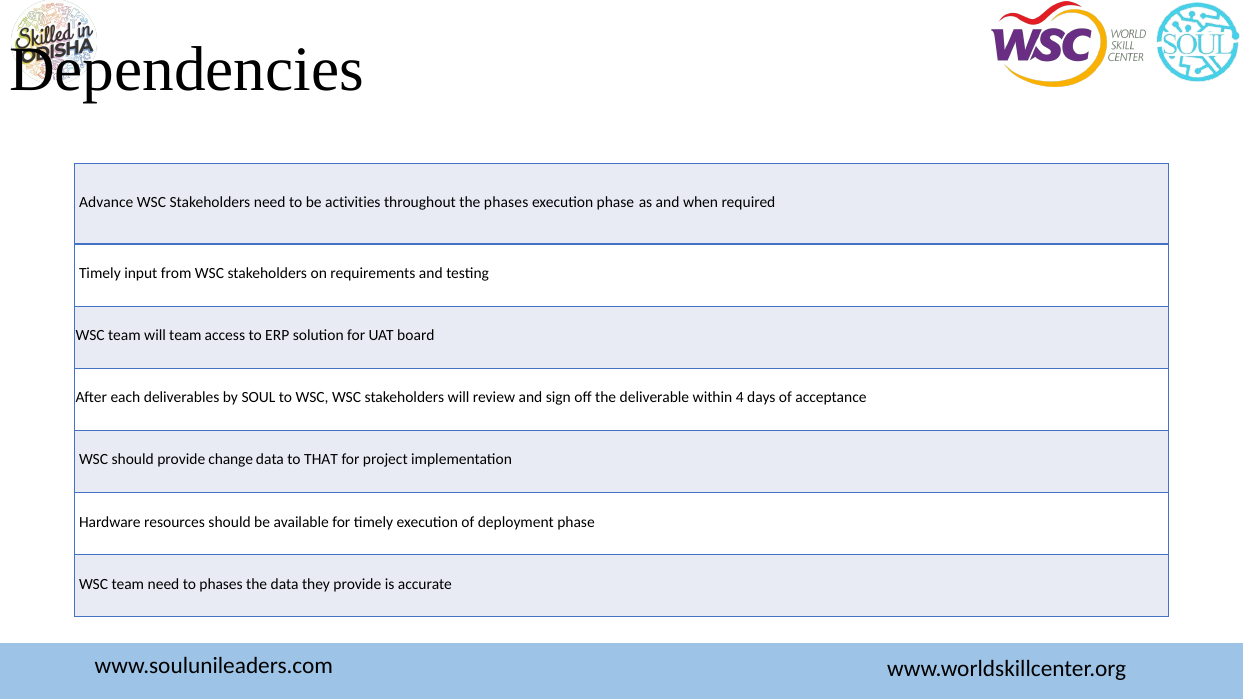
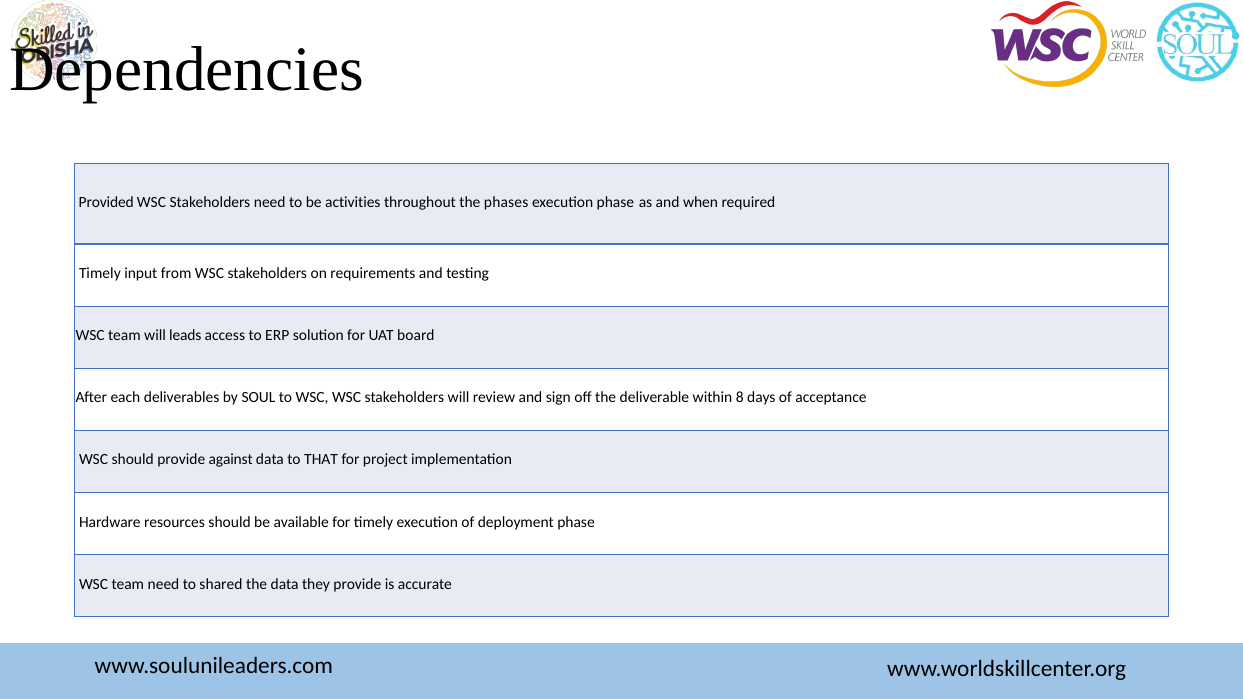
Advance: Advance -> Provided
will team: team -> leads
4: 4 -> 8
change: change -> against
to phases: phases -> shared
